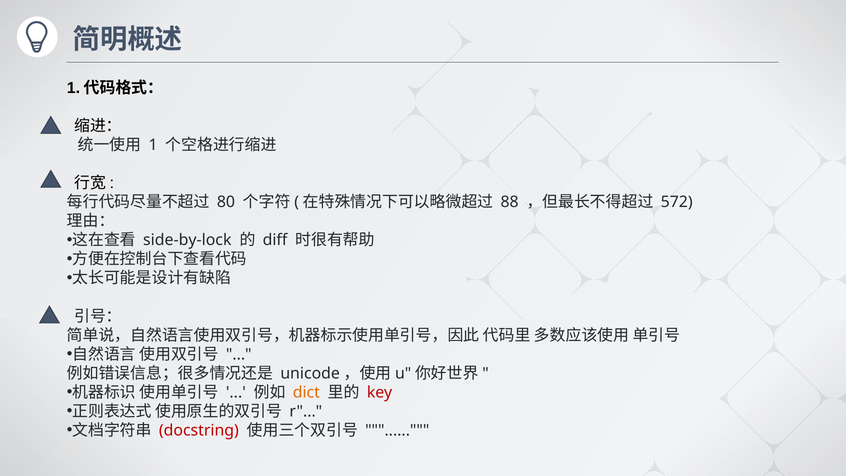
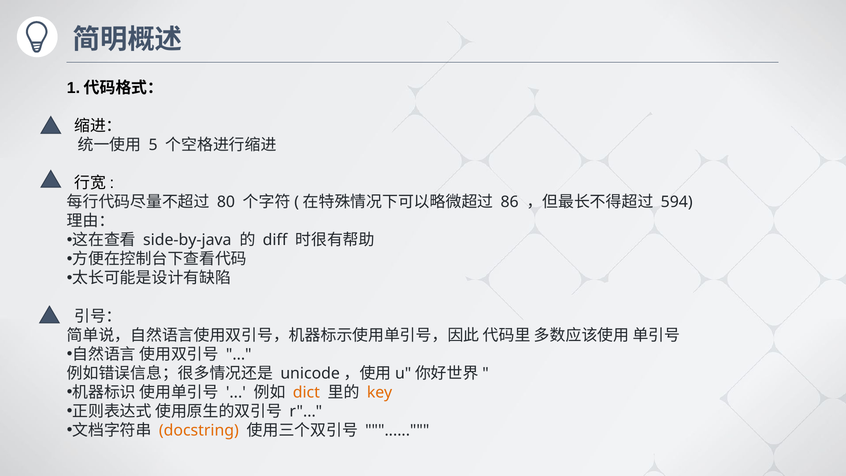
1: 1 -> 5
88: 88 -> 86
572: 572 -> 594
side-by-lock: side-by-lock -> side-by-java
key colour: red -> orange
docstring colour: red -> orange
